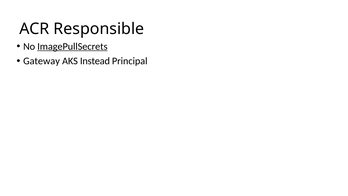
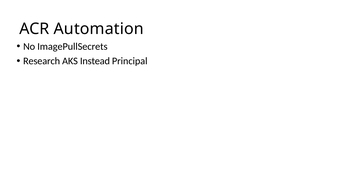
Responsible: Responsible -> Automation
ImagePullSecrets underline: present -> none
Gateway: Gateway -> Research
